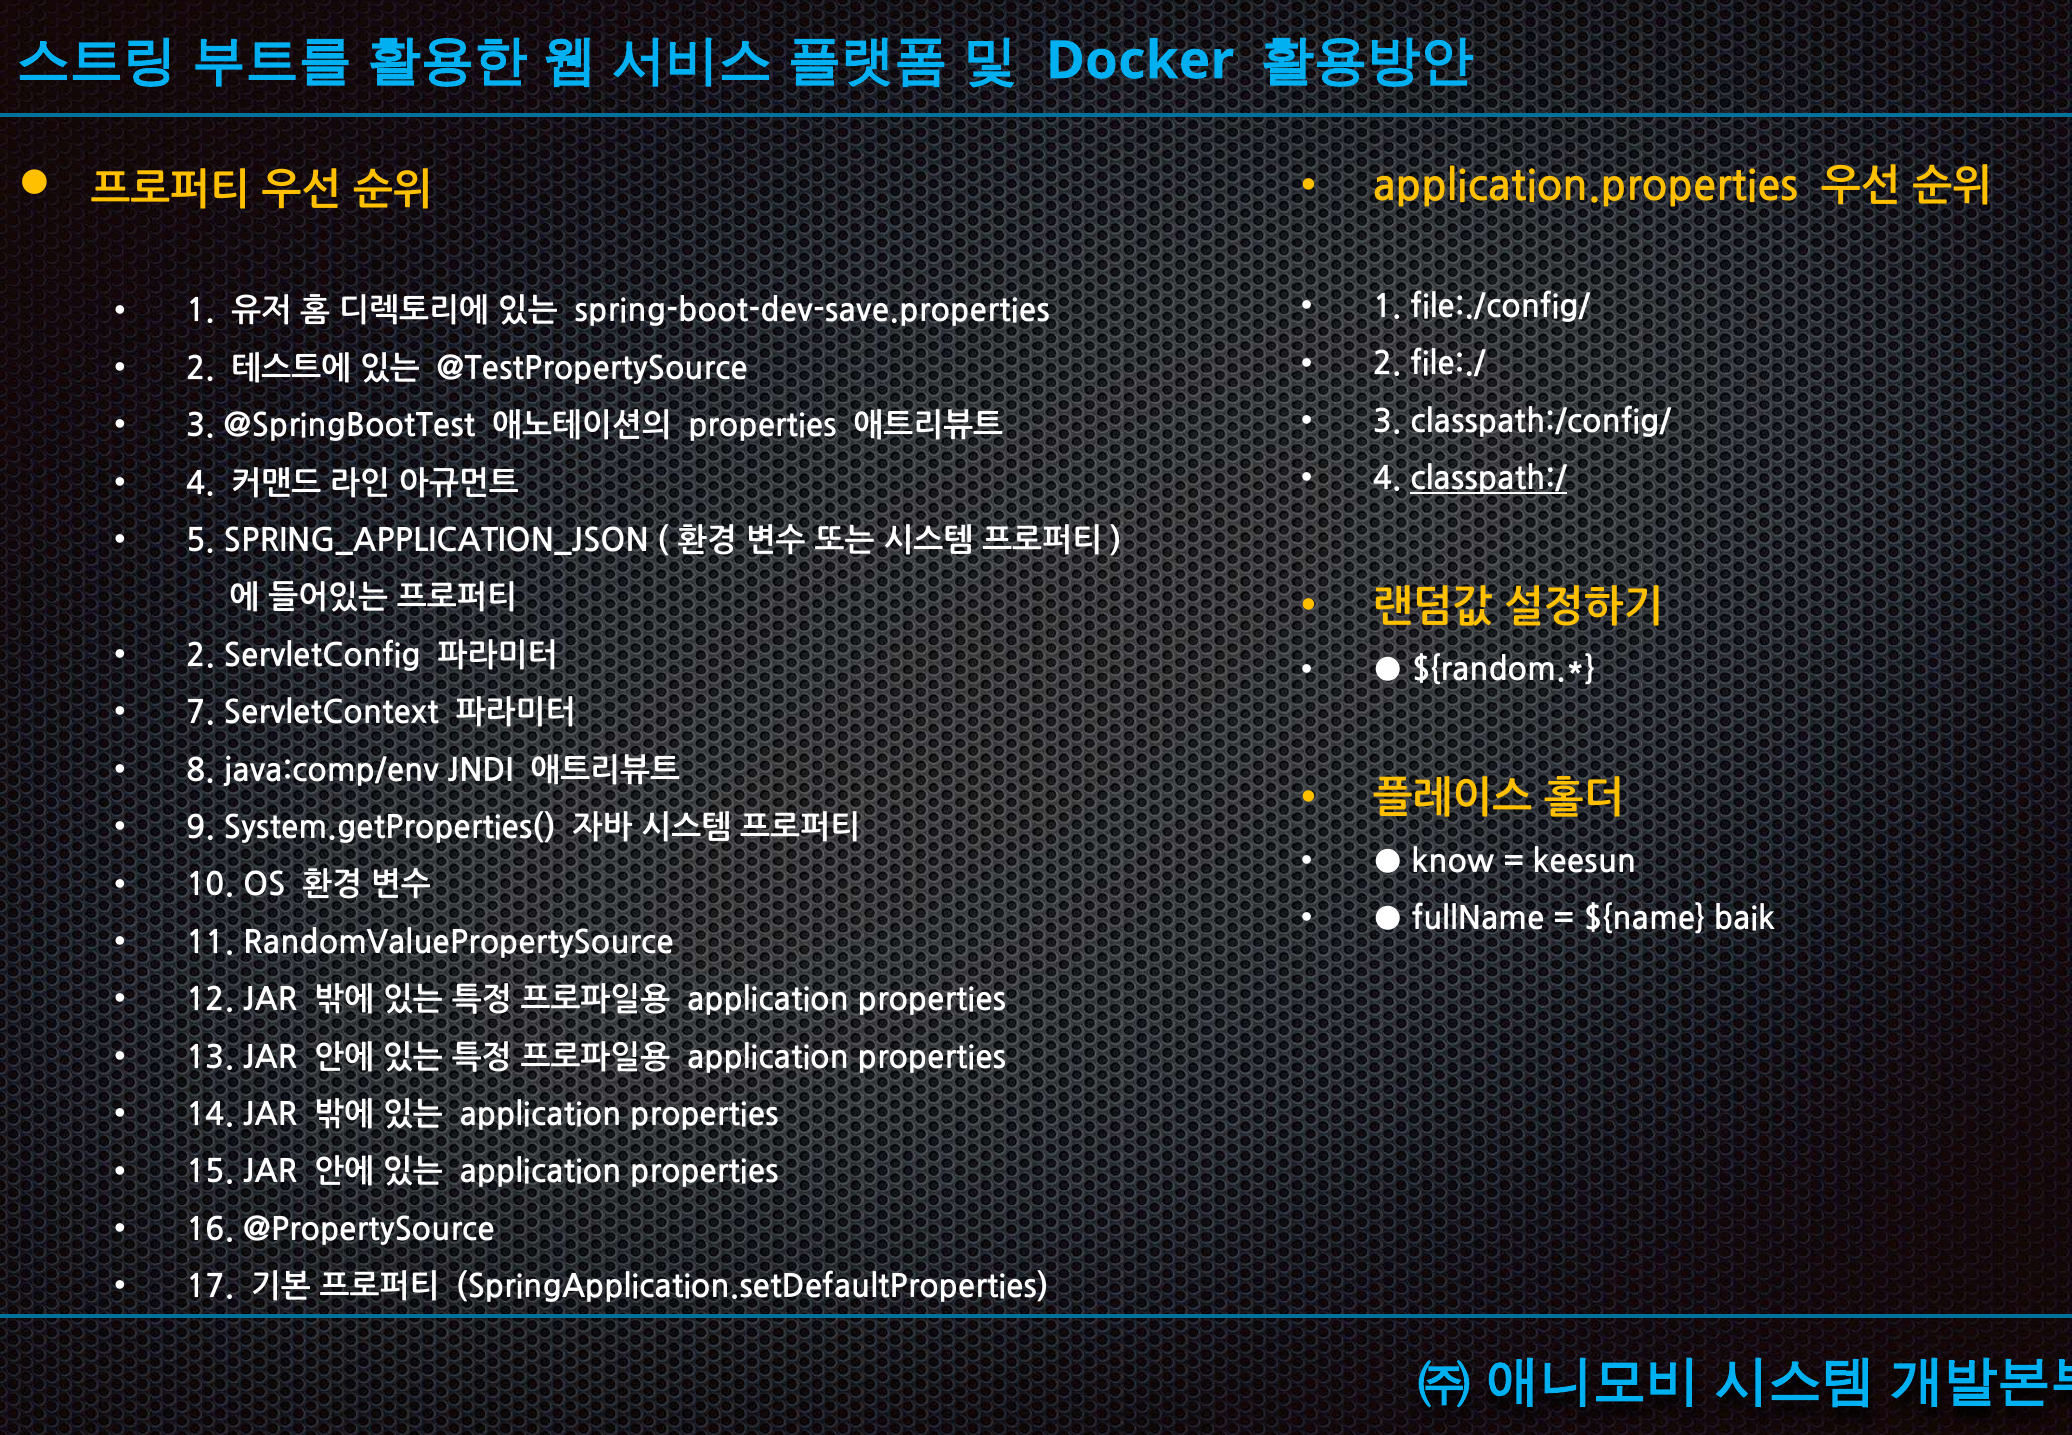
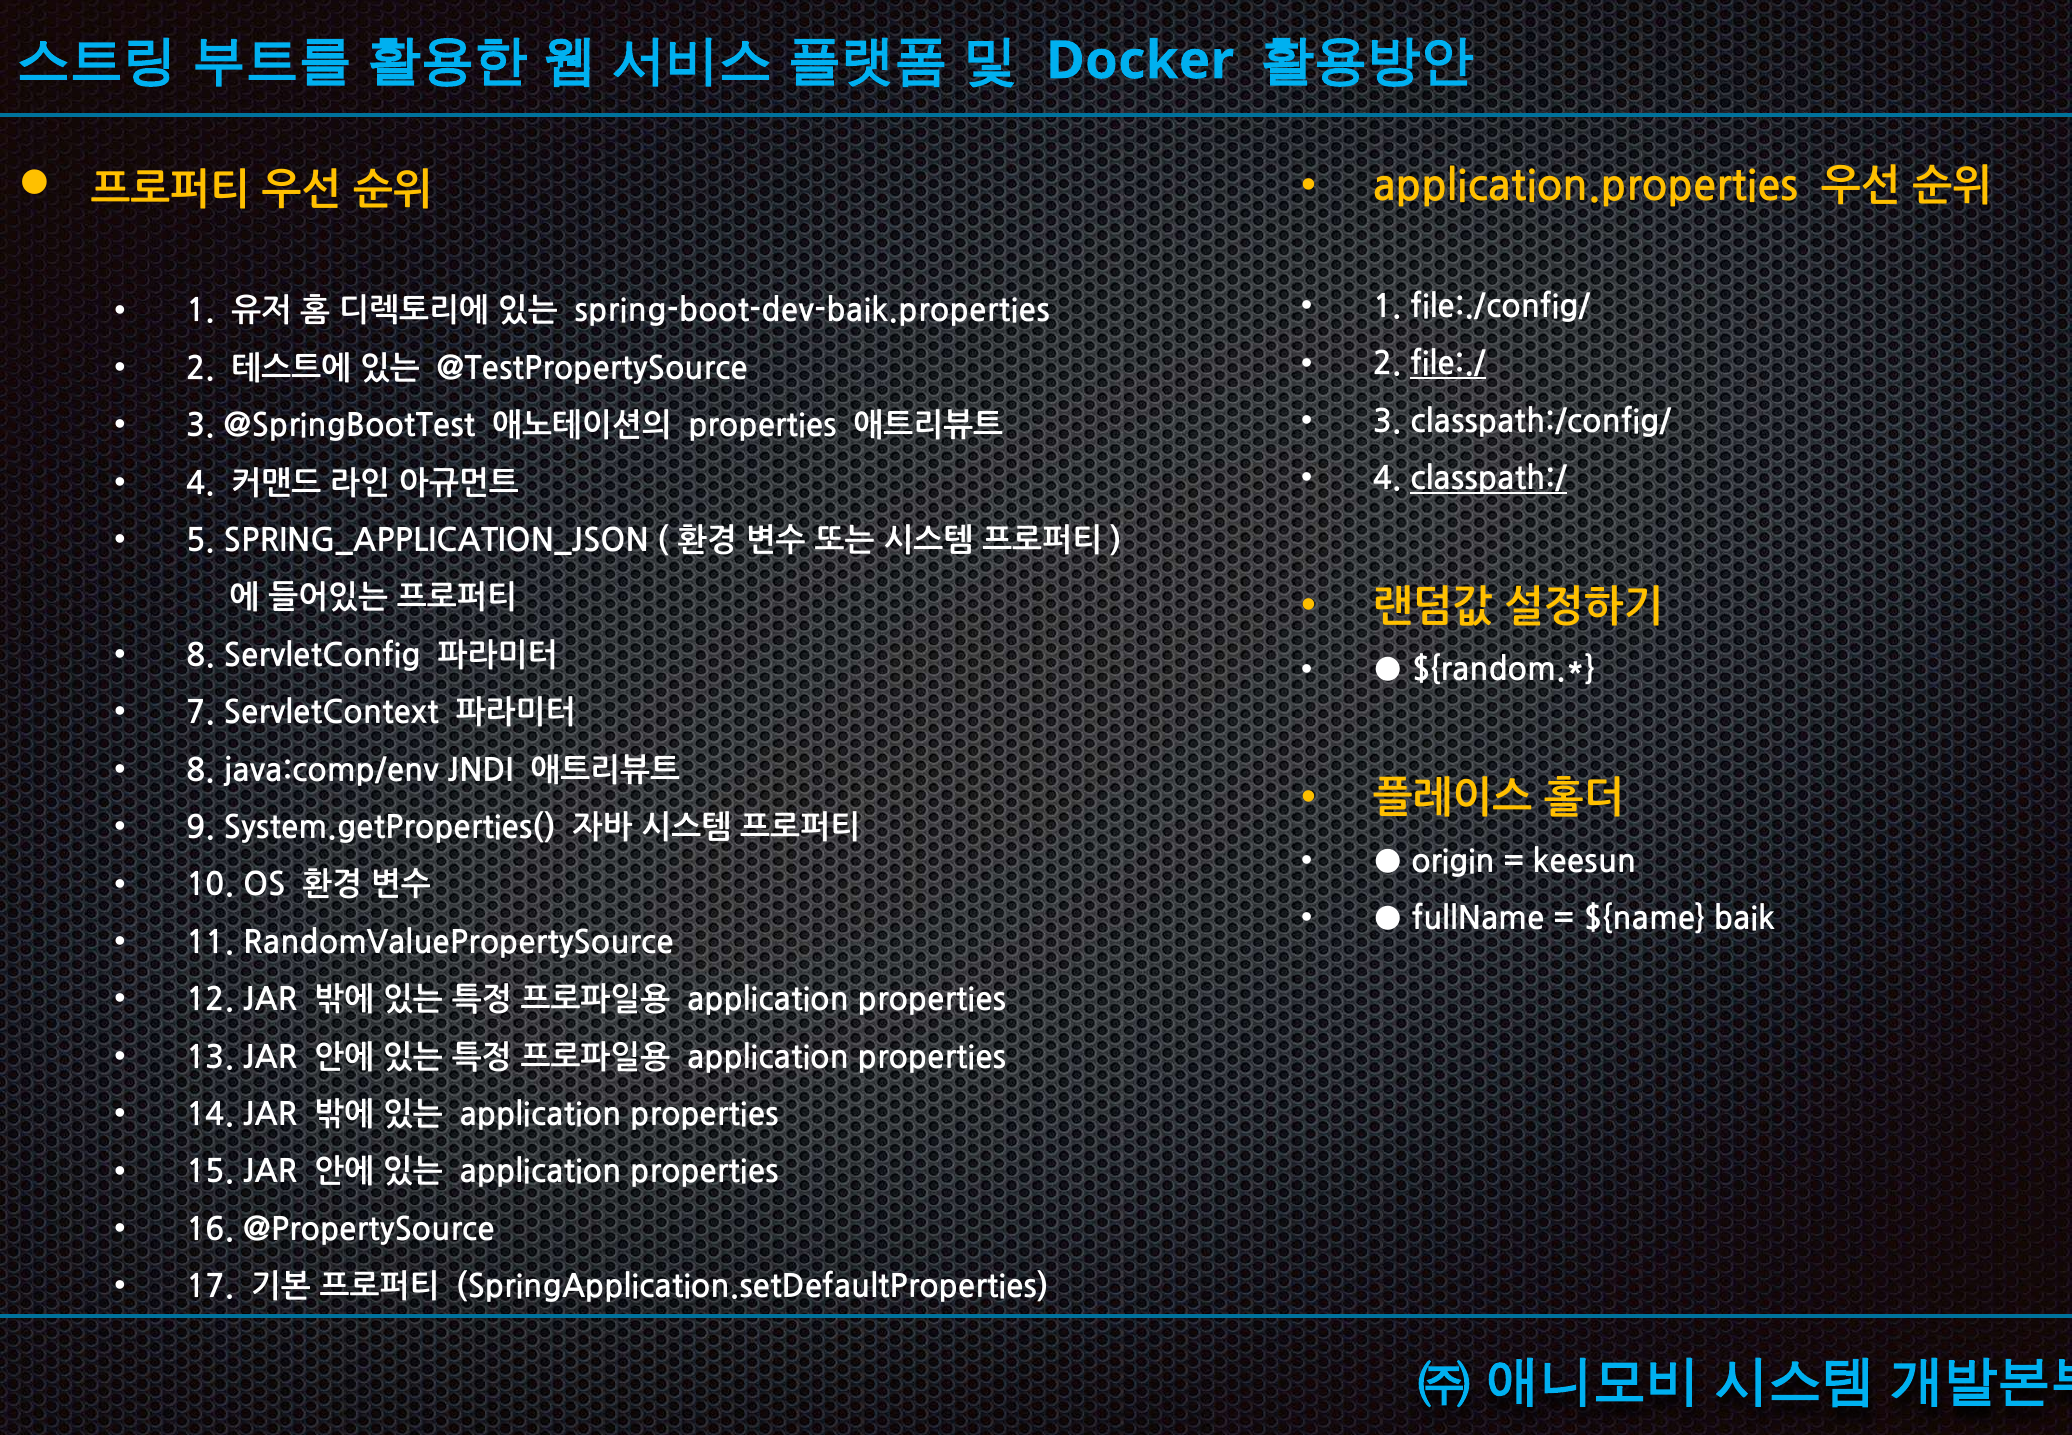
spring-boot-dev-save.properties: spring-boot-dev-save.properties -> spring-boot-dev-baik.properties
file:./ underline: none -> present
2 at (201, 656): 2 -> 8
know: know -> origin
